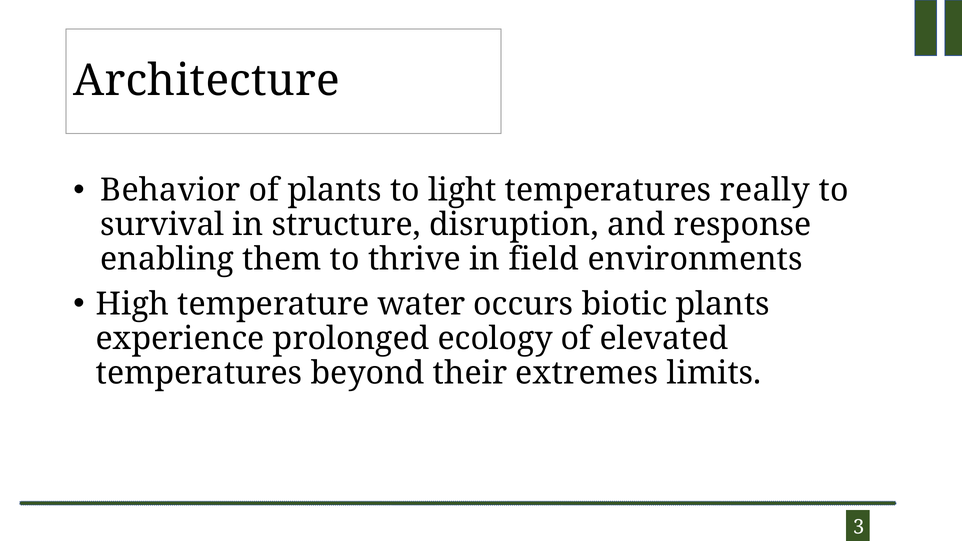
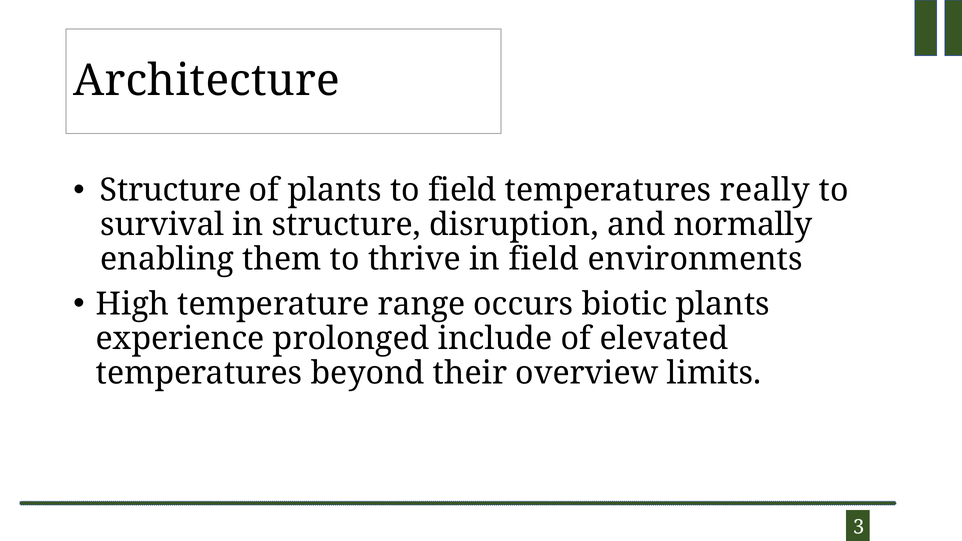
Behavior at (170, 190): Behavior -> Structure
to light: light -> field
response: response -> normally
water: water -> range
ecology: ecology -> include
extremes: extremes -> overview
